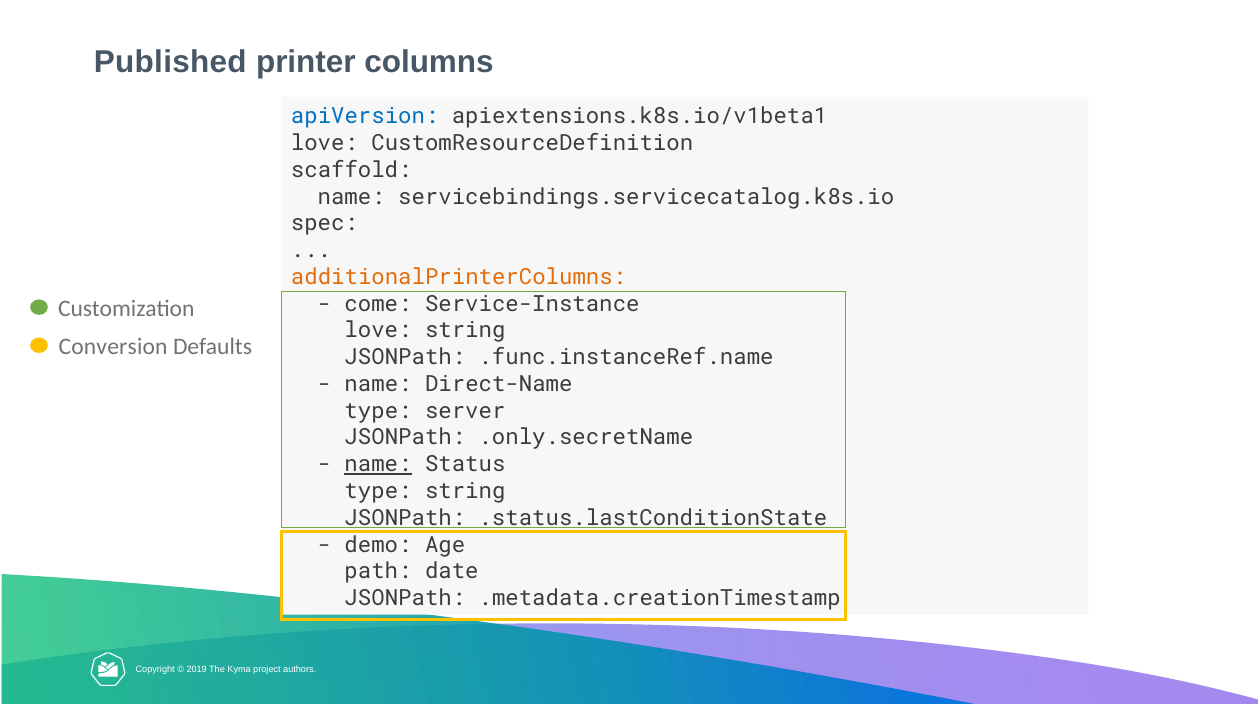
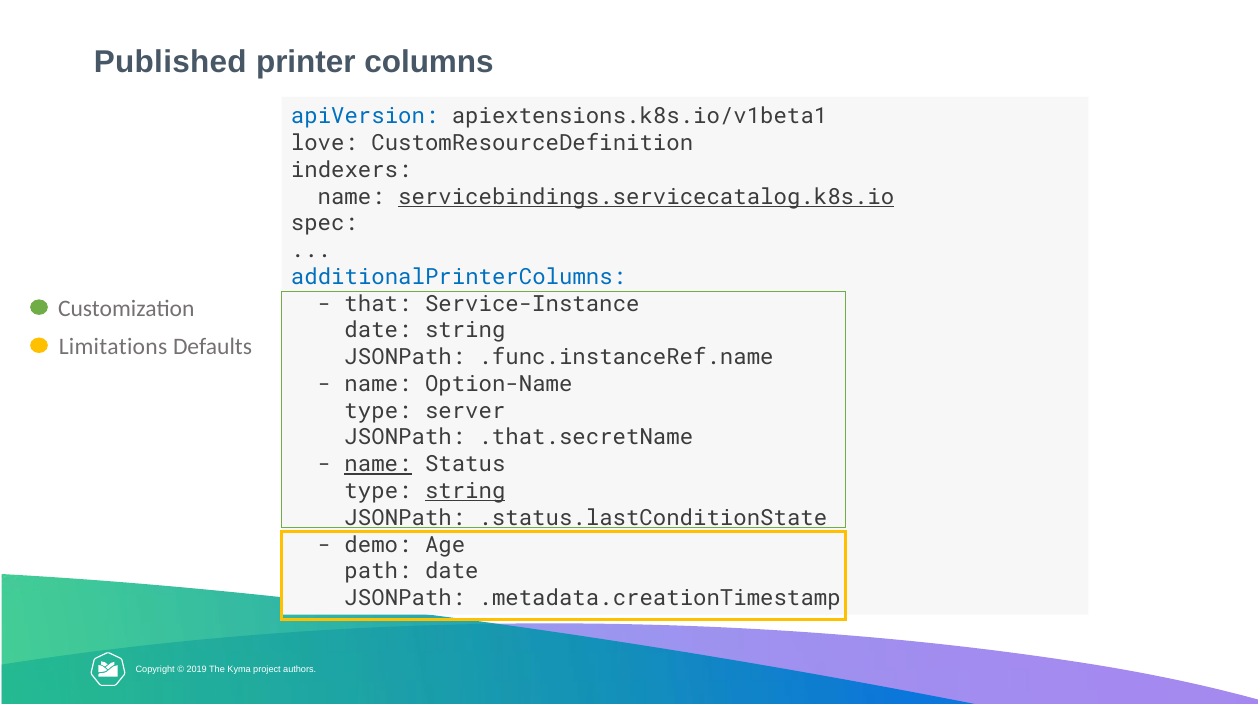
scaffold: scaffold -> indexers
servicebindings.servicecatalog.k8s.io underline: none -> present
additionalPrinterColumns colour: orange -> blue
come: come -> that
love at (378, 331): love -> date
Conversion: Conversion -> Limitations
Direct-Name: Direct-Name -> Option-Name
.only.secretName: .only.secretName -> .that.secretName
string at (465, 491) underline: none -> present
